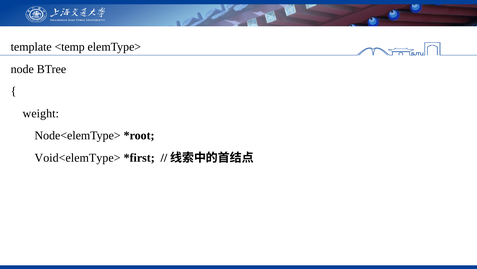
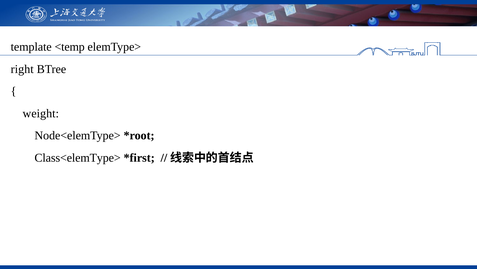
node: node -> right
Void<elemType>: Void<elemType> -> Class<elemType>
